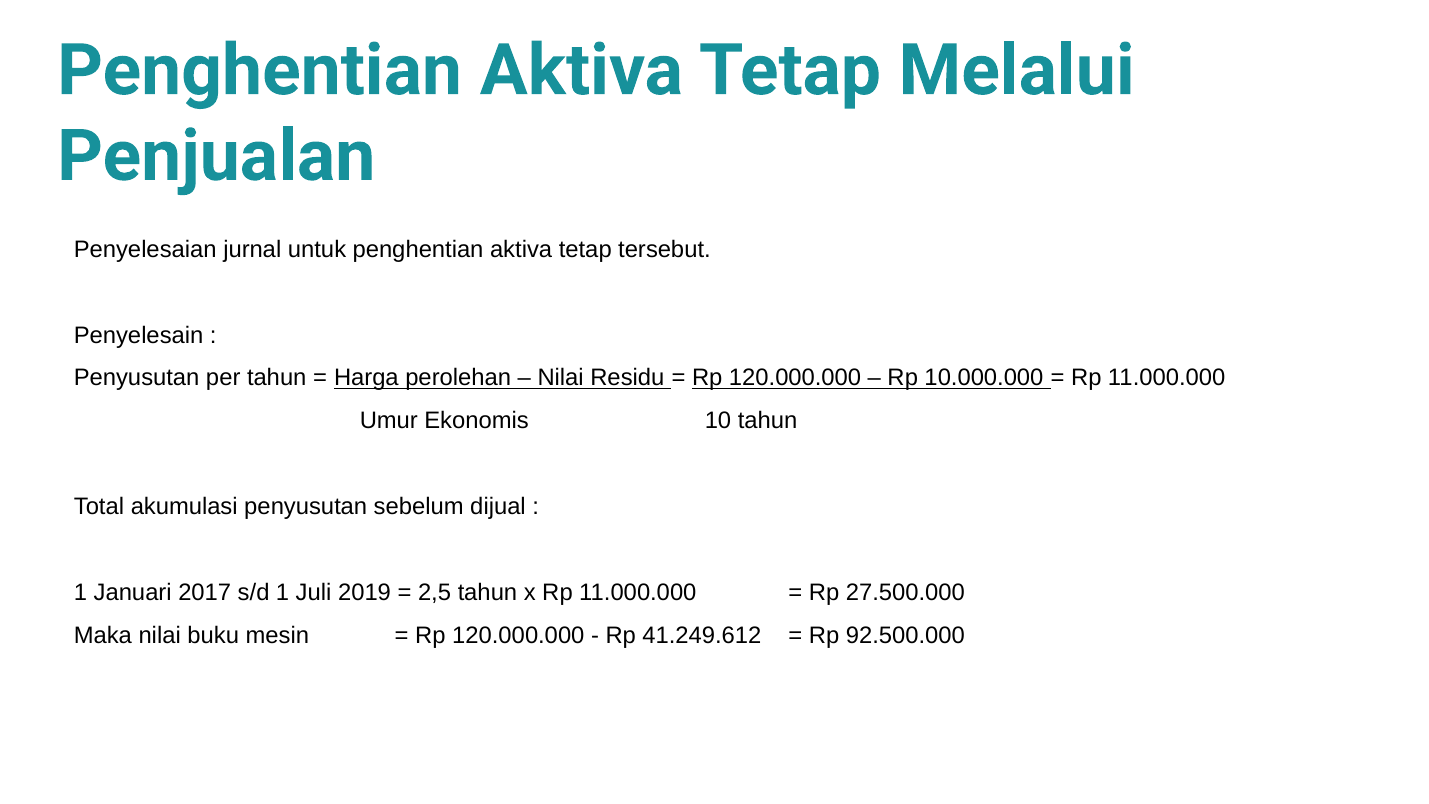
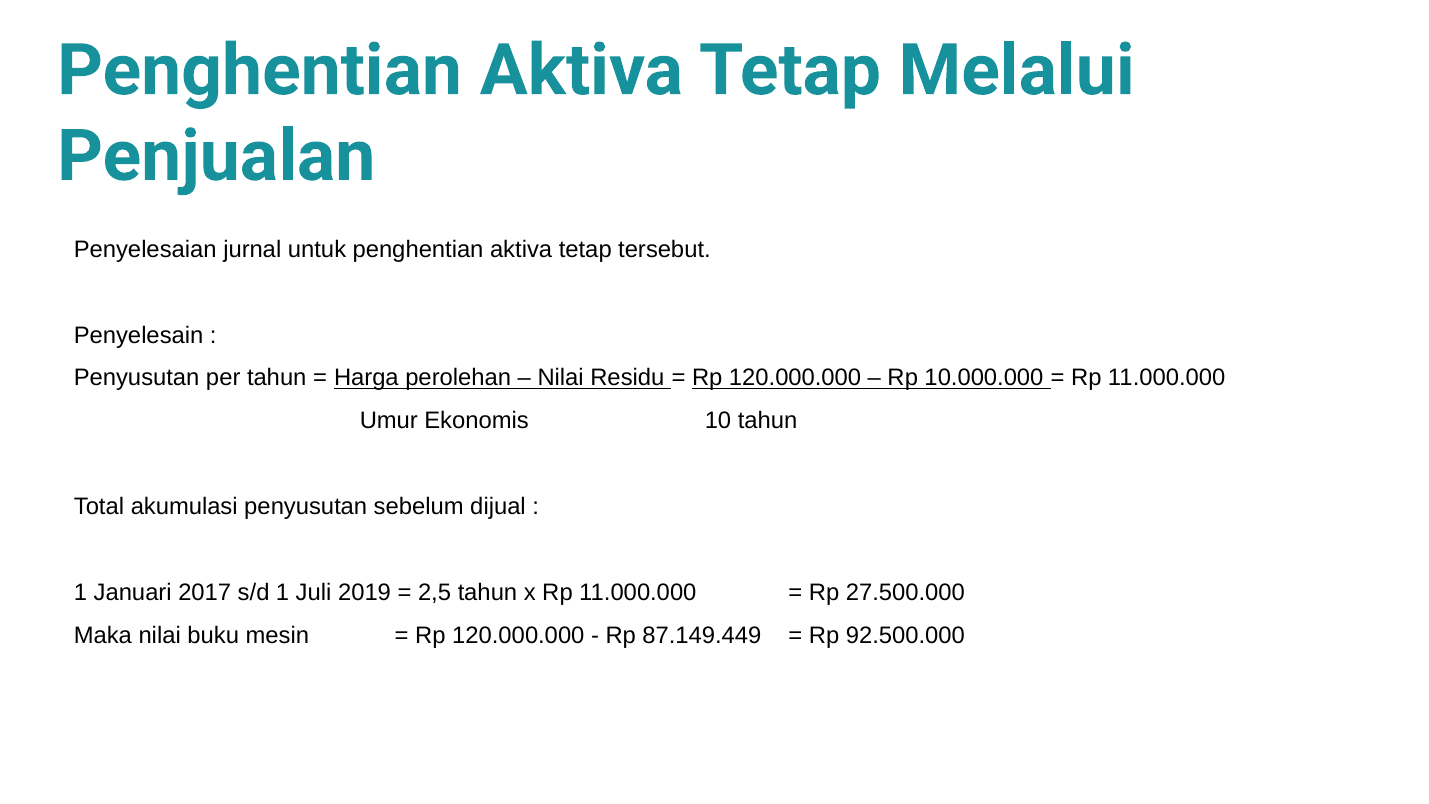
41.249.612: 41.249.612 -> 87.149.449
